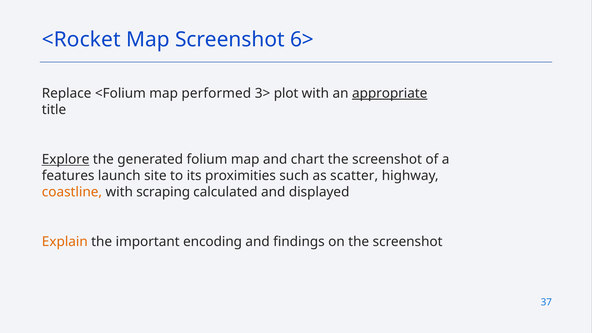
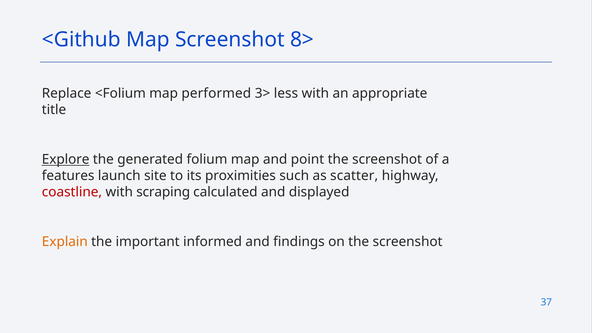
<Rocket: <Rocket -> <Github
6>: 6> -> 8>
plot: plot -> less
appropriate underline: present -> none
chart: chart -> point
coastline colour: orange -> red
encoding: encoding -> informed
